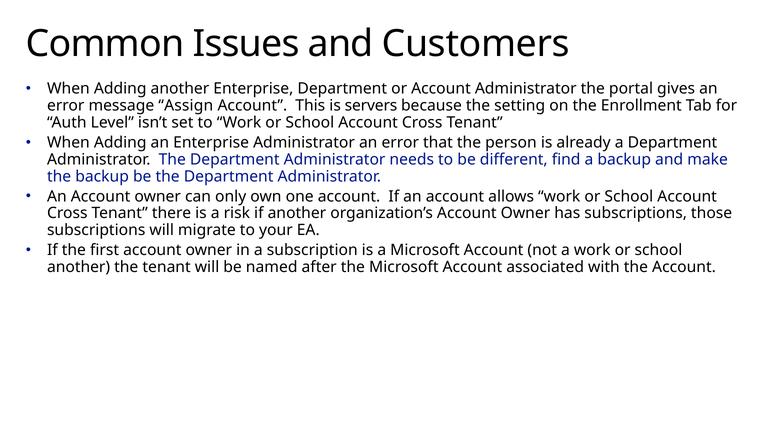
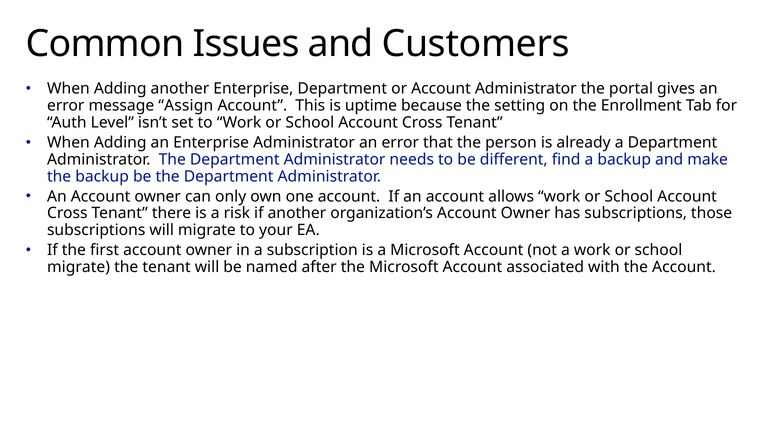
servers: servers -> uptime
another at (79, 267): another -> migrate
